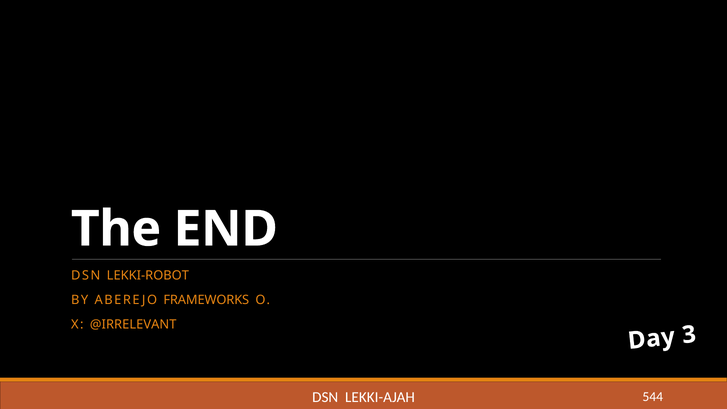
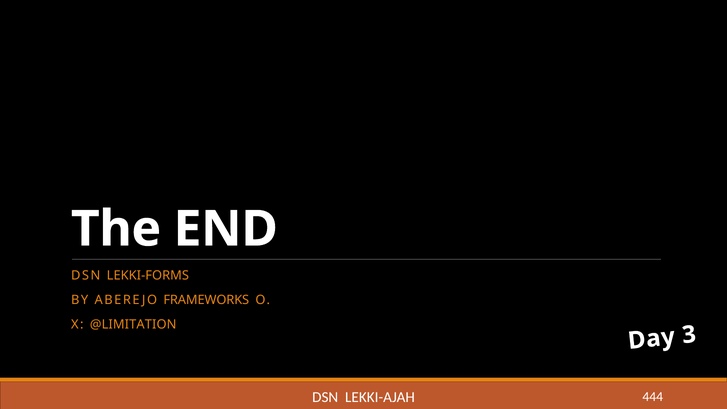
LEKKI-ROBOT: LEKKI-ROBOT -> LEKKI-FORMS
@IRRELEVANT: @IRRELEVANT -> @LIMITATION
544: 544 -> 444
